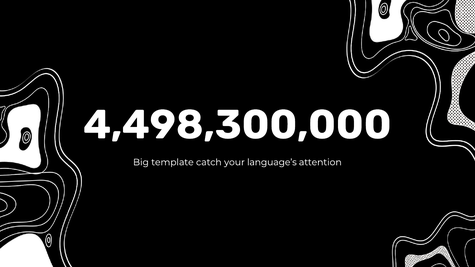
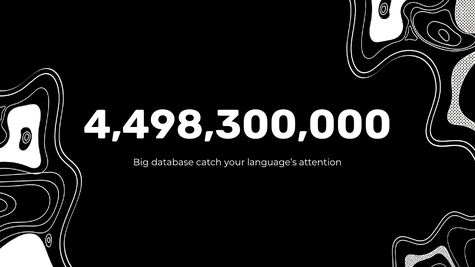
template: template -> database
